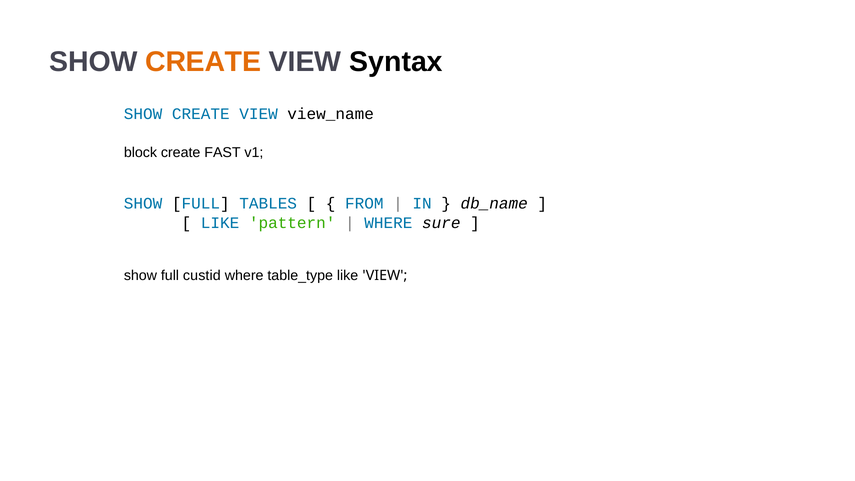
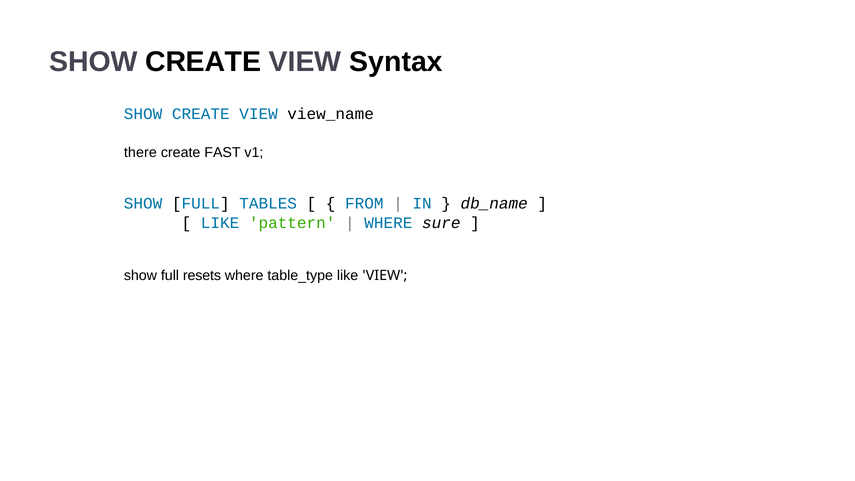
CREATE at (203, 62) colour: orange -> black
block: block -> there
custid: custid -> resets
